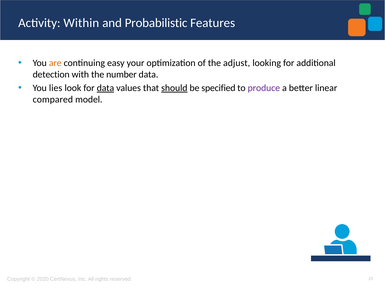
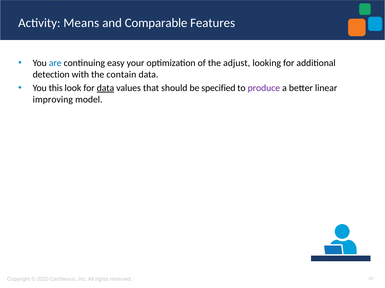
Within: Within -> Means
Probabilistic: Probabilistic -> Comparable
are colour: orange -> blue
number: number -> contain
lies: lies -> this
should underline: present -> none
compared: compared -> improving
